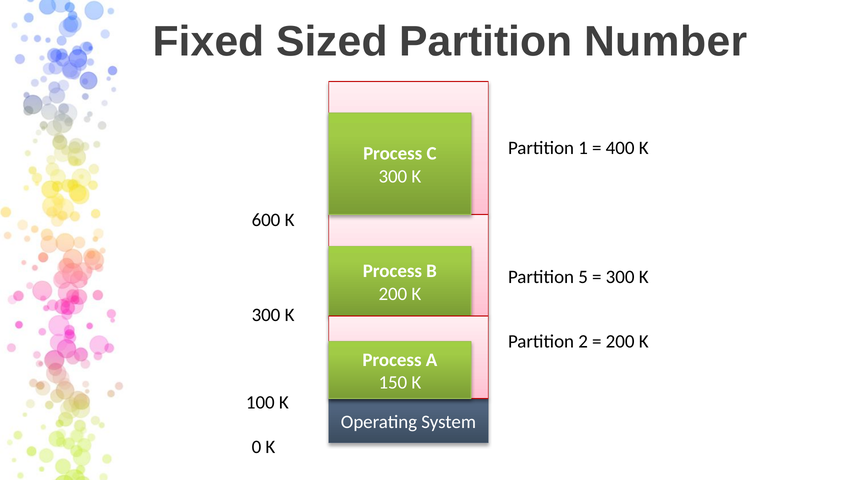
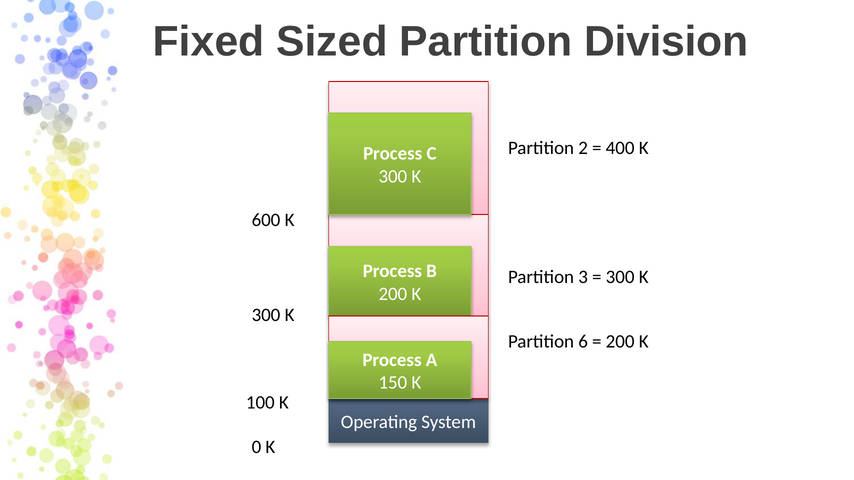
Number: Number -> Division
1: 1 -> 2
5: 5 -> 3
2: 2 -> 6
